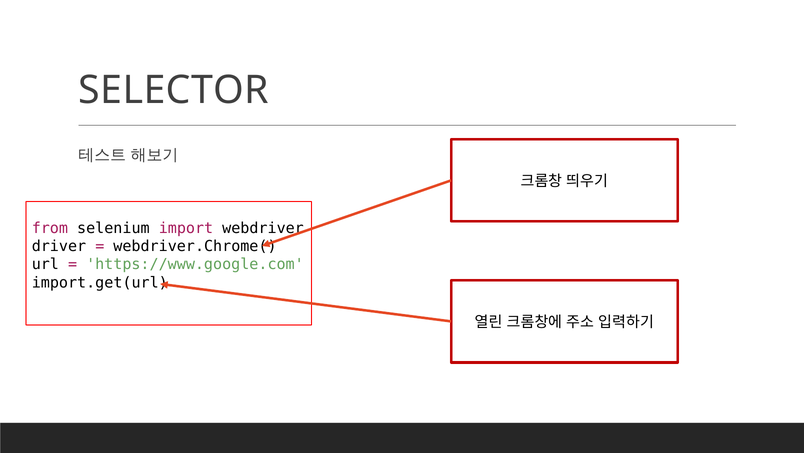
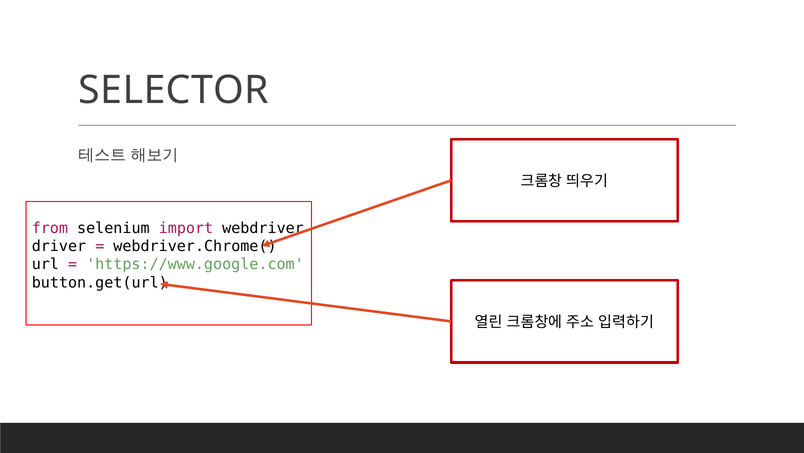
import.get(url: import.get(url -> button.get(url
